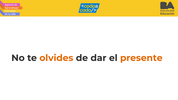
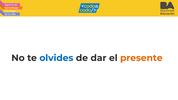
olvides colour: orange -> blue
